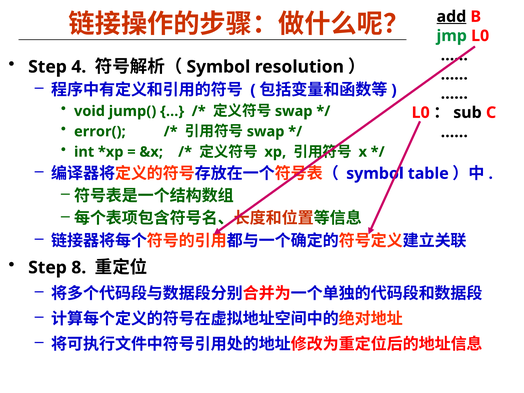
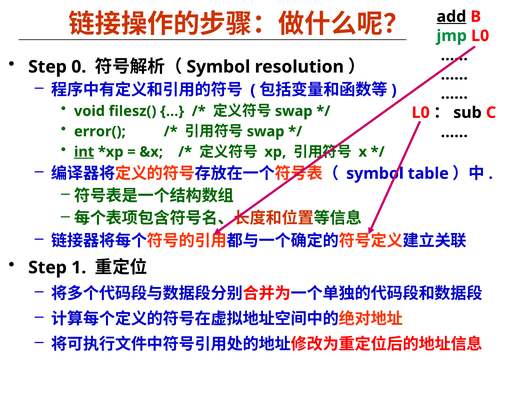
4: 4 -> 0
jump(: jump( -> filesz(
int underline: none -> present
8: 8 -> 1
